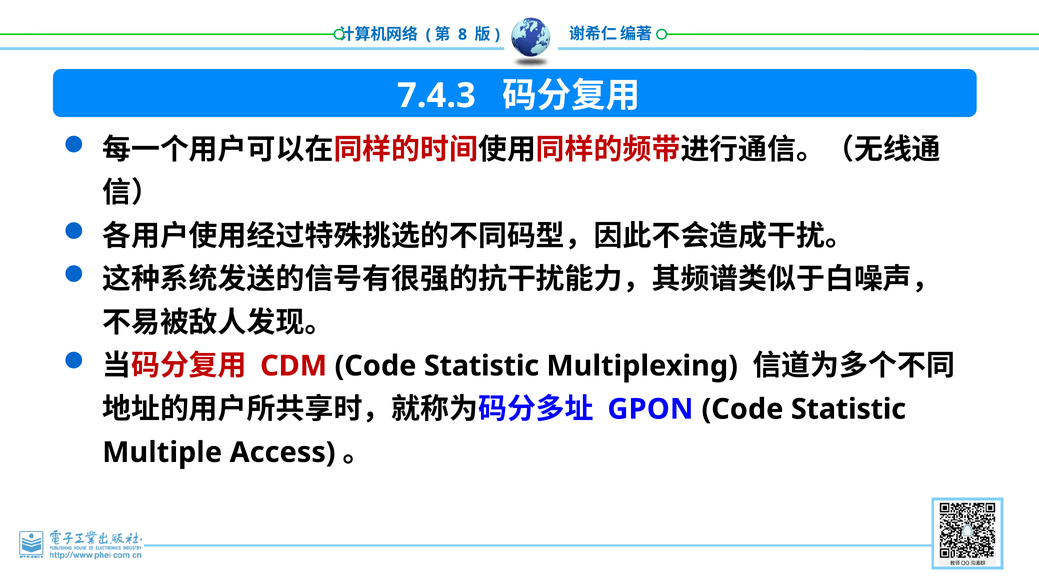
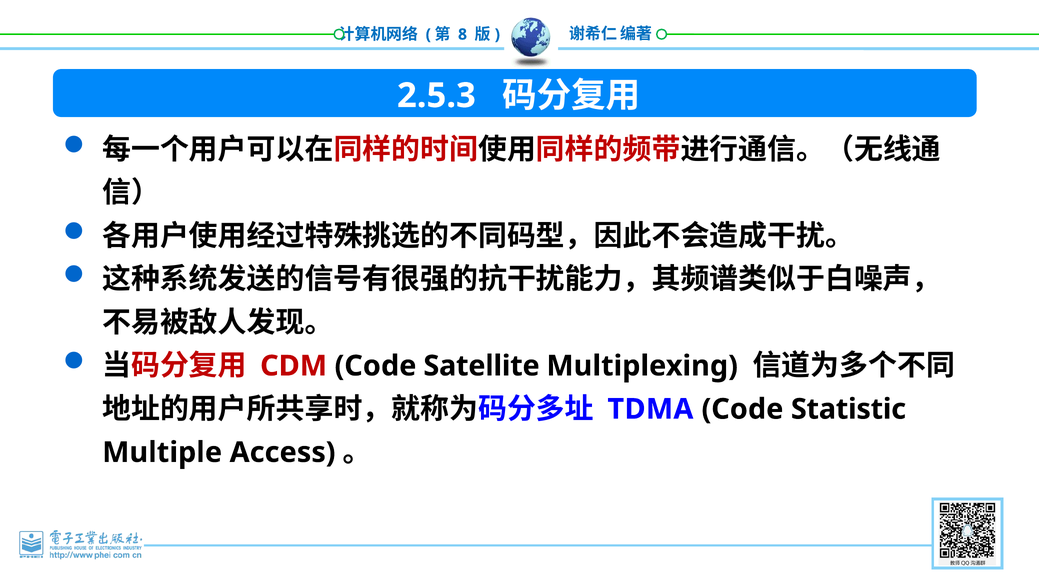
7.4.3: 7.4.3 -> 2.5.3
CDM Code Statistic: Statistic -> Satellite
GPON: GPON -> TDMA
